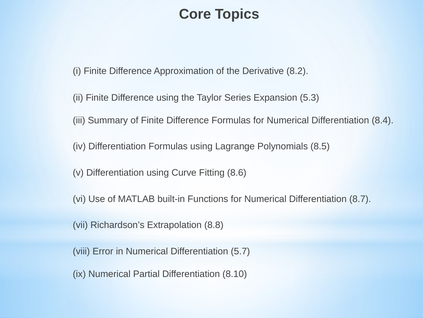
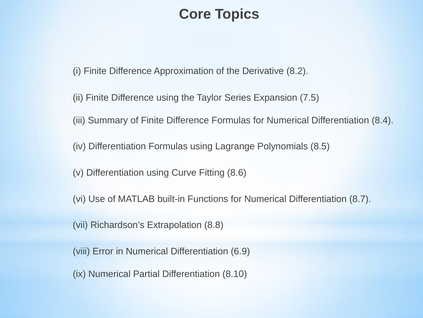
5.3: 5.3 -> 7.5
5.7: 5.7 -> 6.9
